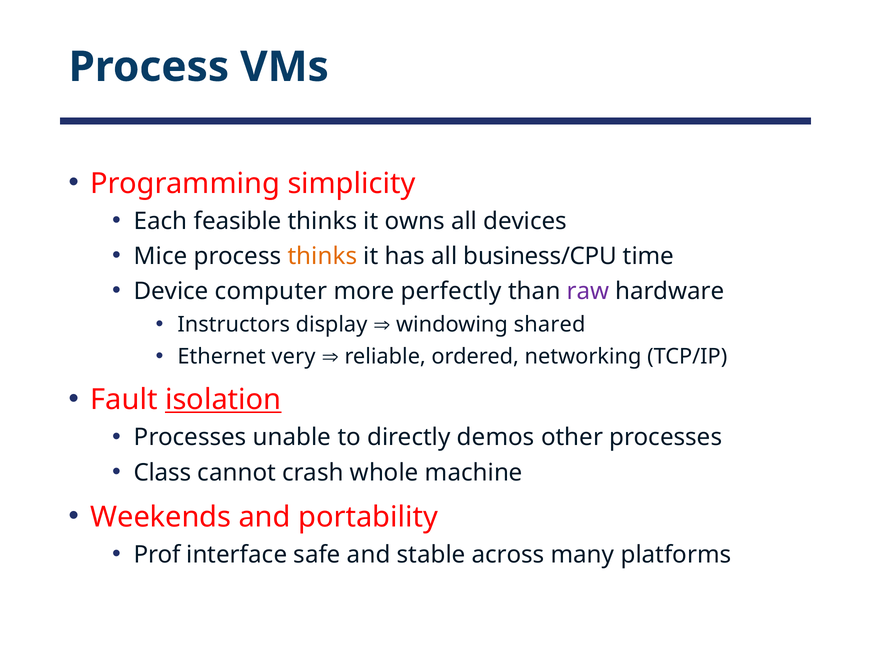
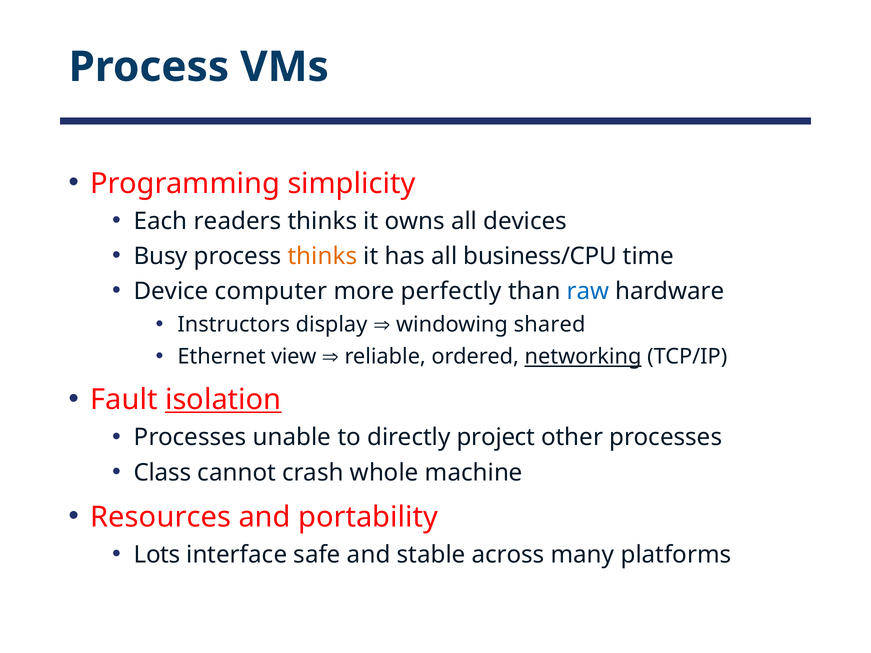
feasible: feasible -> readers
Mice: Mice -> Busy
raw colour: purple -> blue
very: very -> view
networking underline: none -> present
demos: demos -> project
Weekends: Weekends -> Resources
Prof: Prof -> Lots
